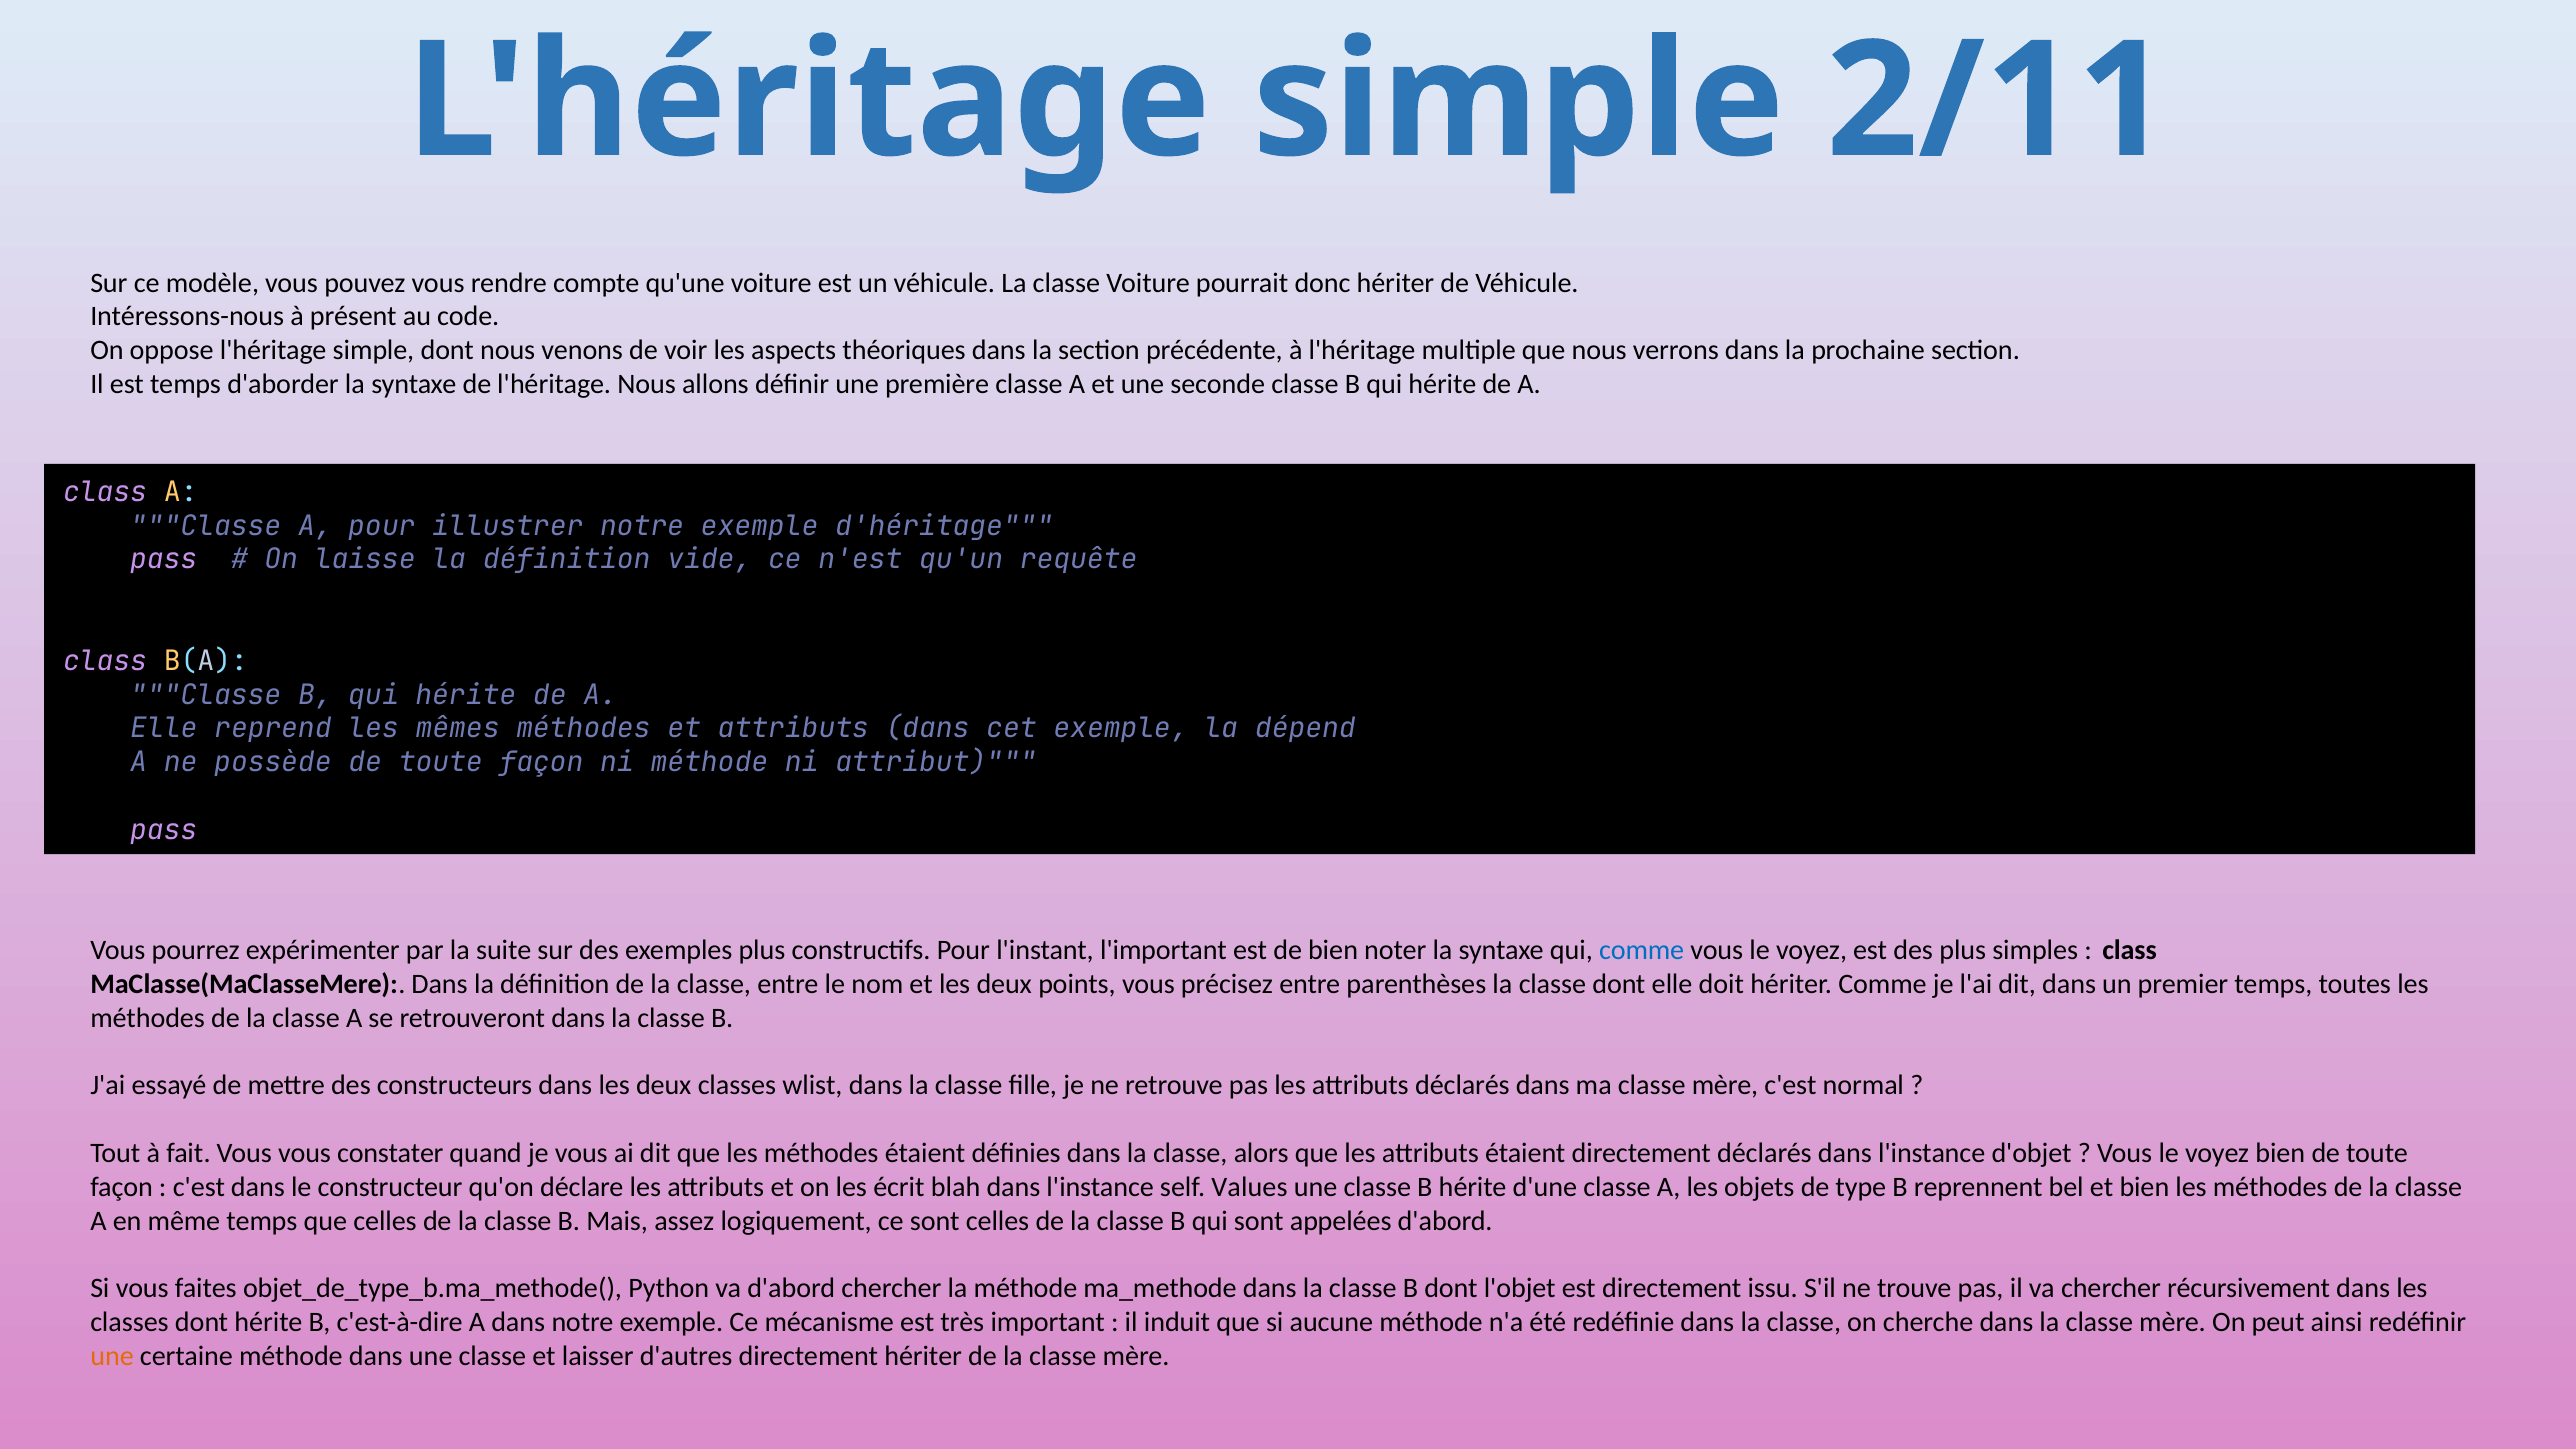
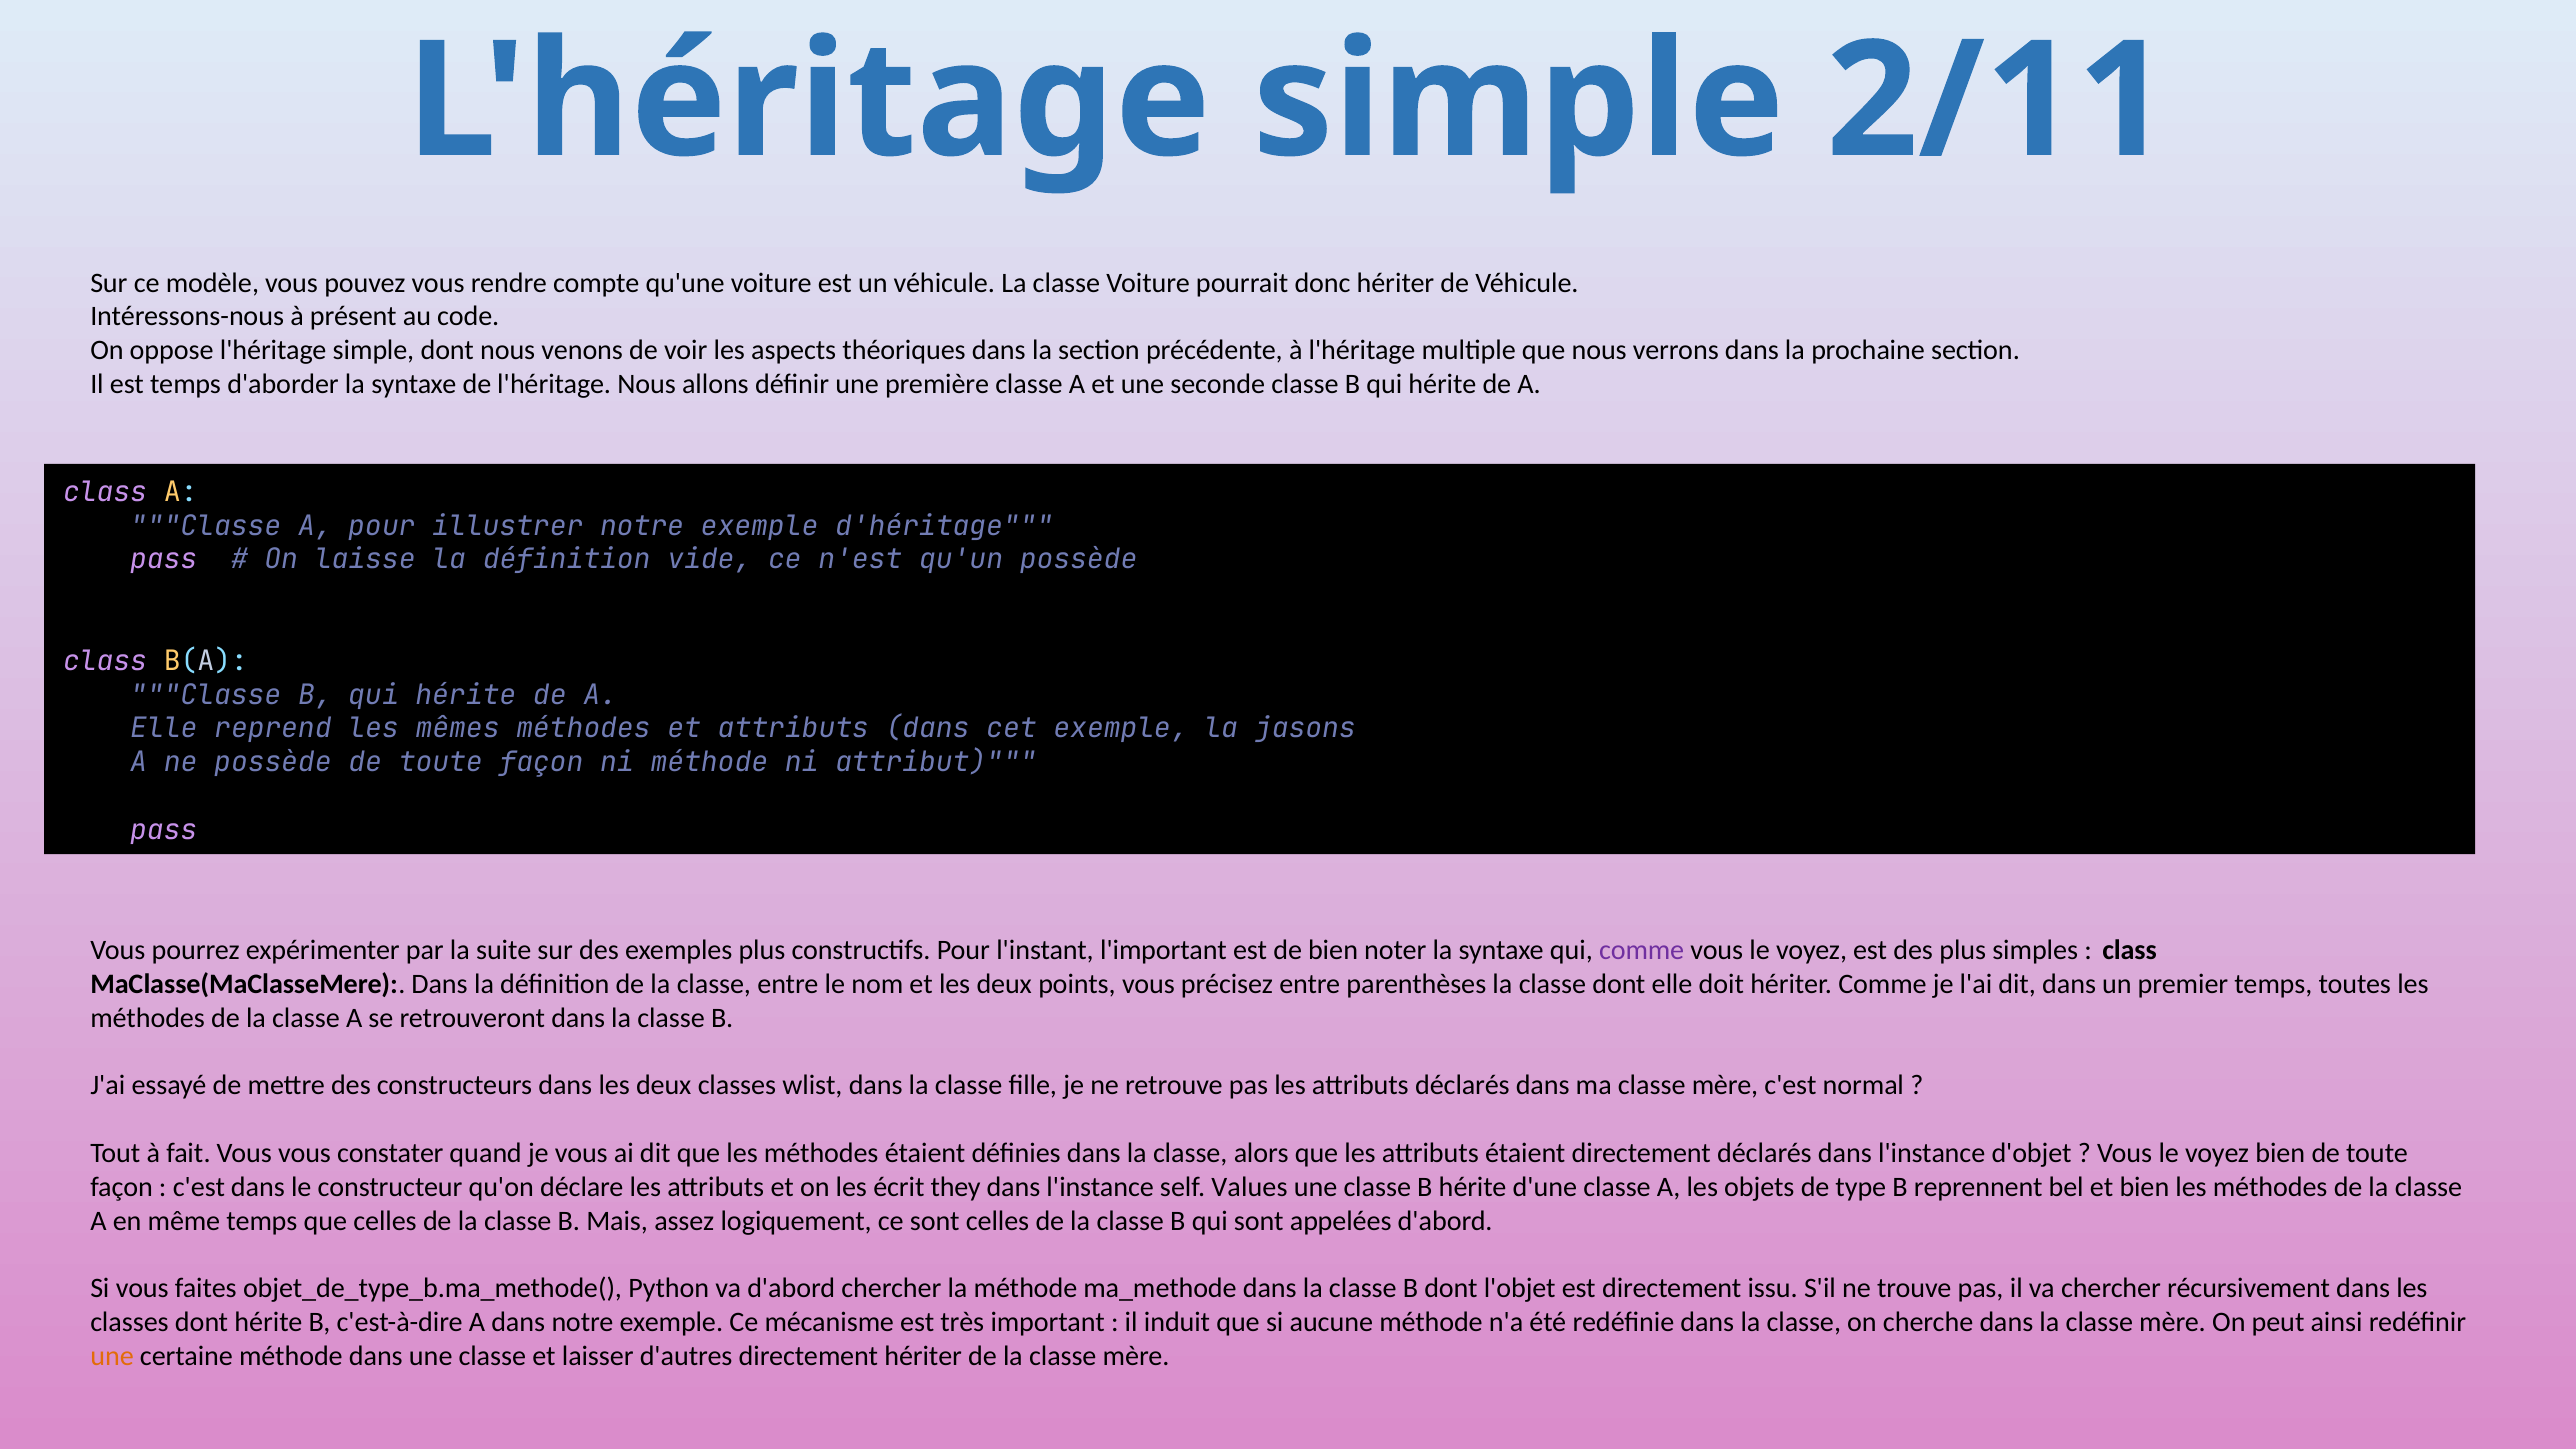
qu'un requête: requête -> possède
dépend: dépend -> jasons
comme at (1642, 951) colour: blue -> purple
blah: blah -> they
